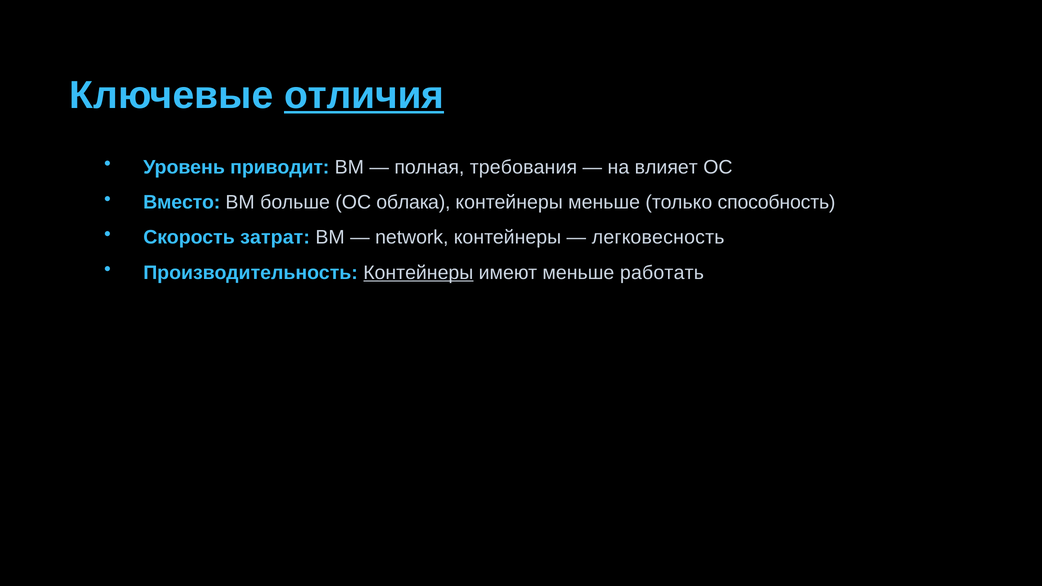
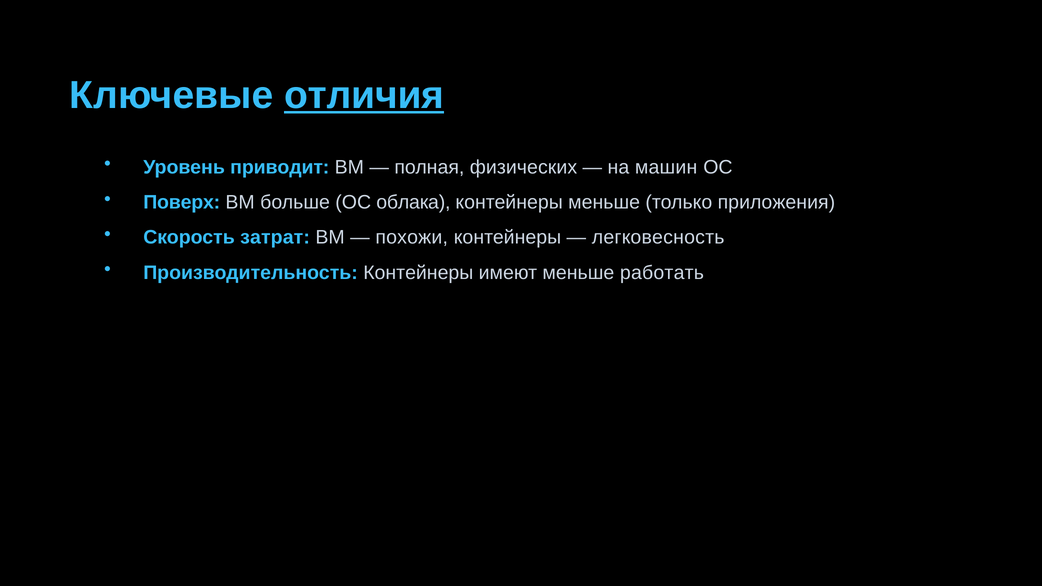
требования: требования -> физических
влияет: влияет -> машин
Вместо: Вместо -> Поверх
способность: способность -> приложения
network: network -> похожи
Контейнеры at (418, 273) underline: present -> none
